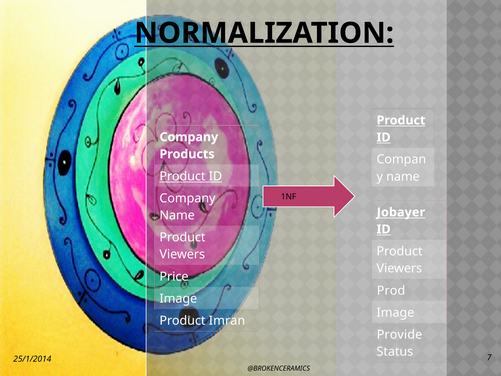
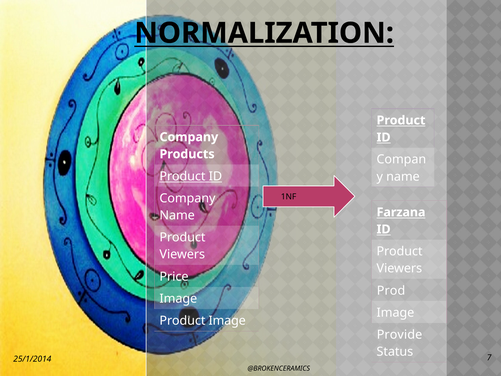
Jobayer: Jobayer -> Farzana
Product Imran: Imran -> Image
